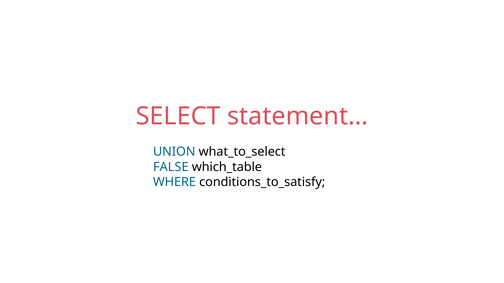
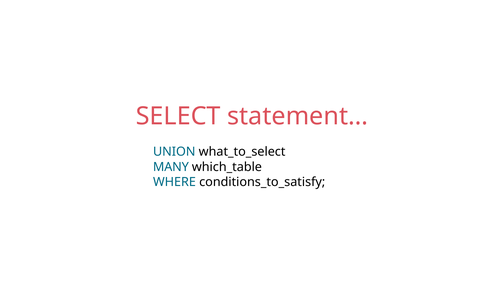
FALSE: FALSE -> MANY
